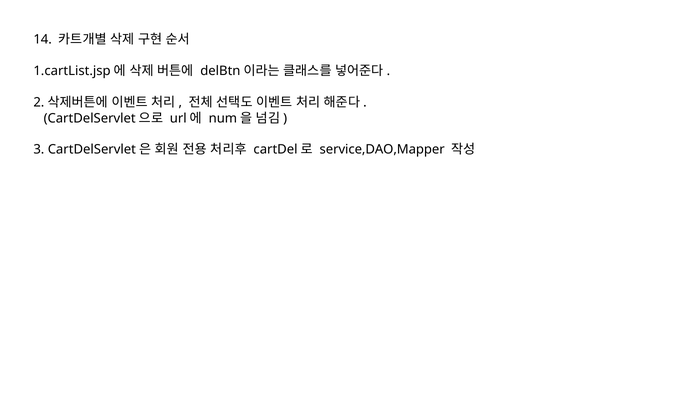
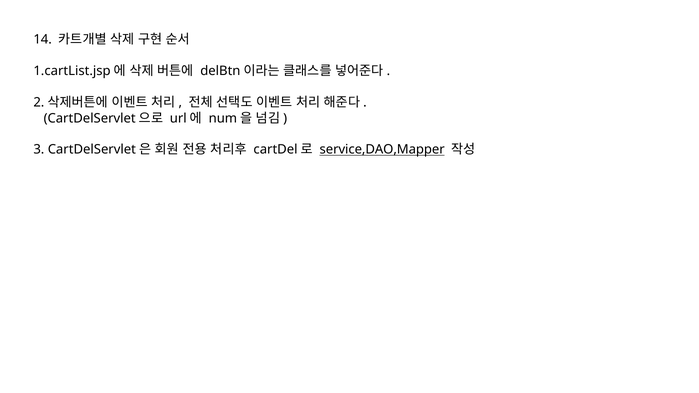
service,DAO,Mapper underline: none -> present
